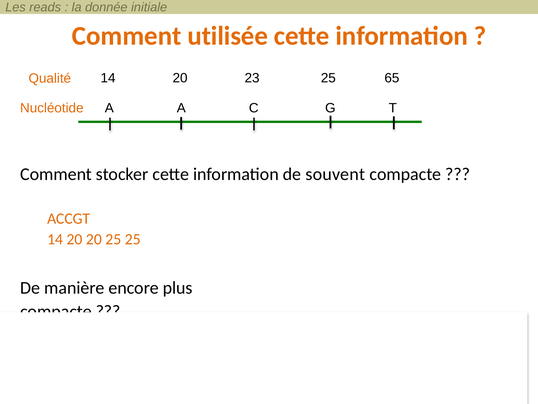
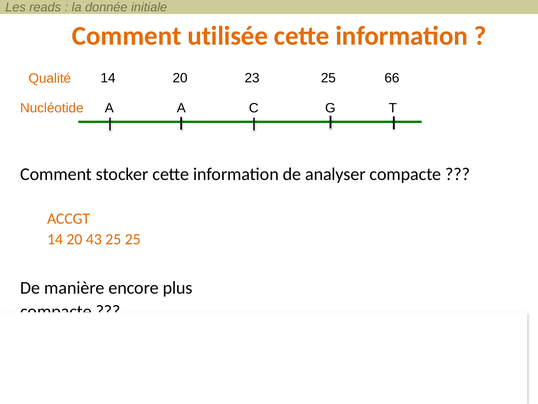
65: 65 -> 66
souvent: souvent -> analyser
20 20: 20 -> 43
